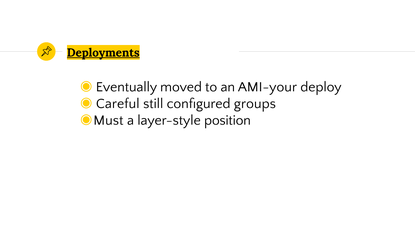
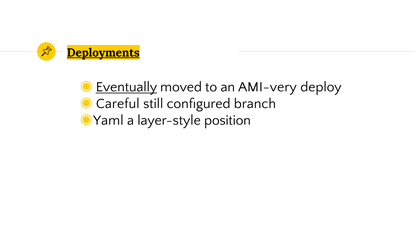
Eventually underline: none -> present
AMI-your: AMI-your -> AMI-very
groups: groups -> branch
Must: Must -> Yaml
